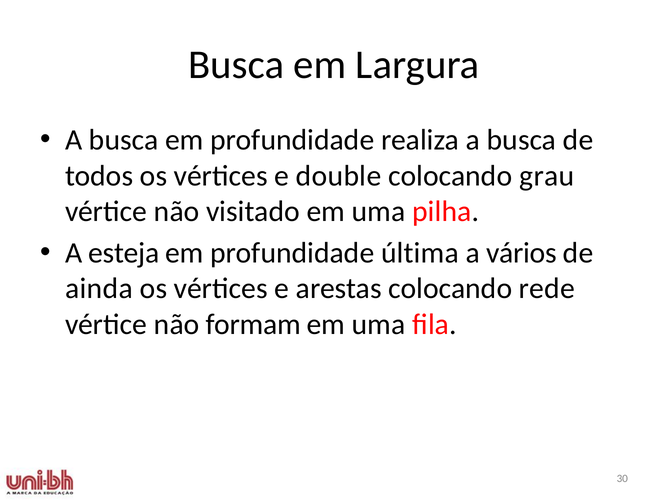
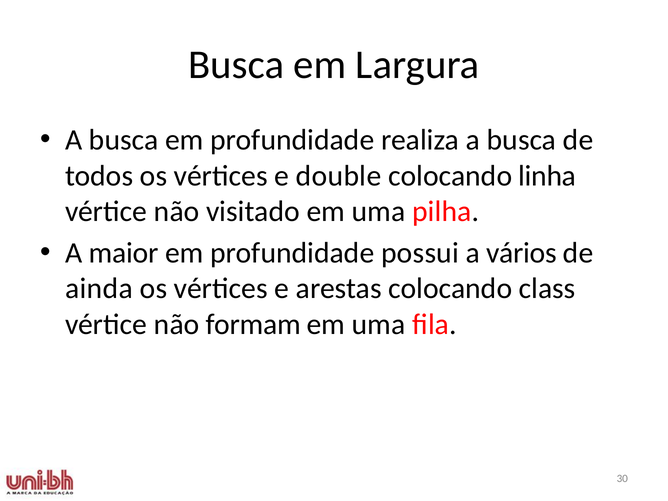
grau: grau -> linha
esteja: esteja -> maior
última: última -> possui
rede: rede -> class
